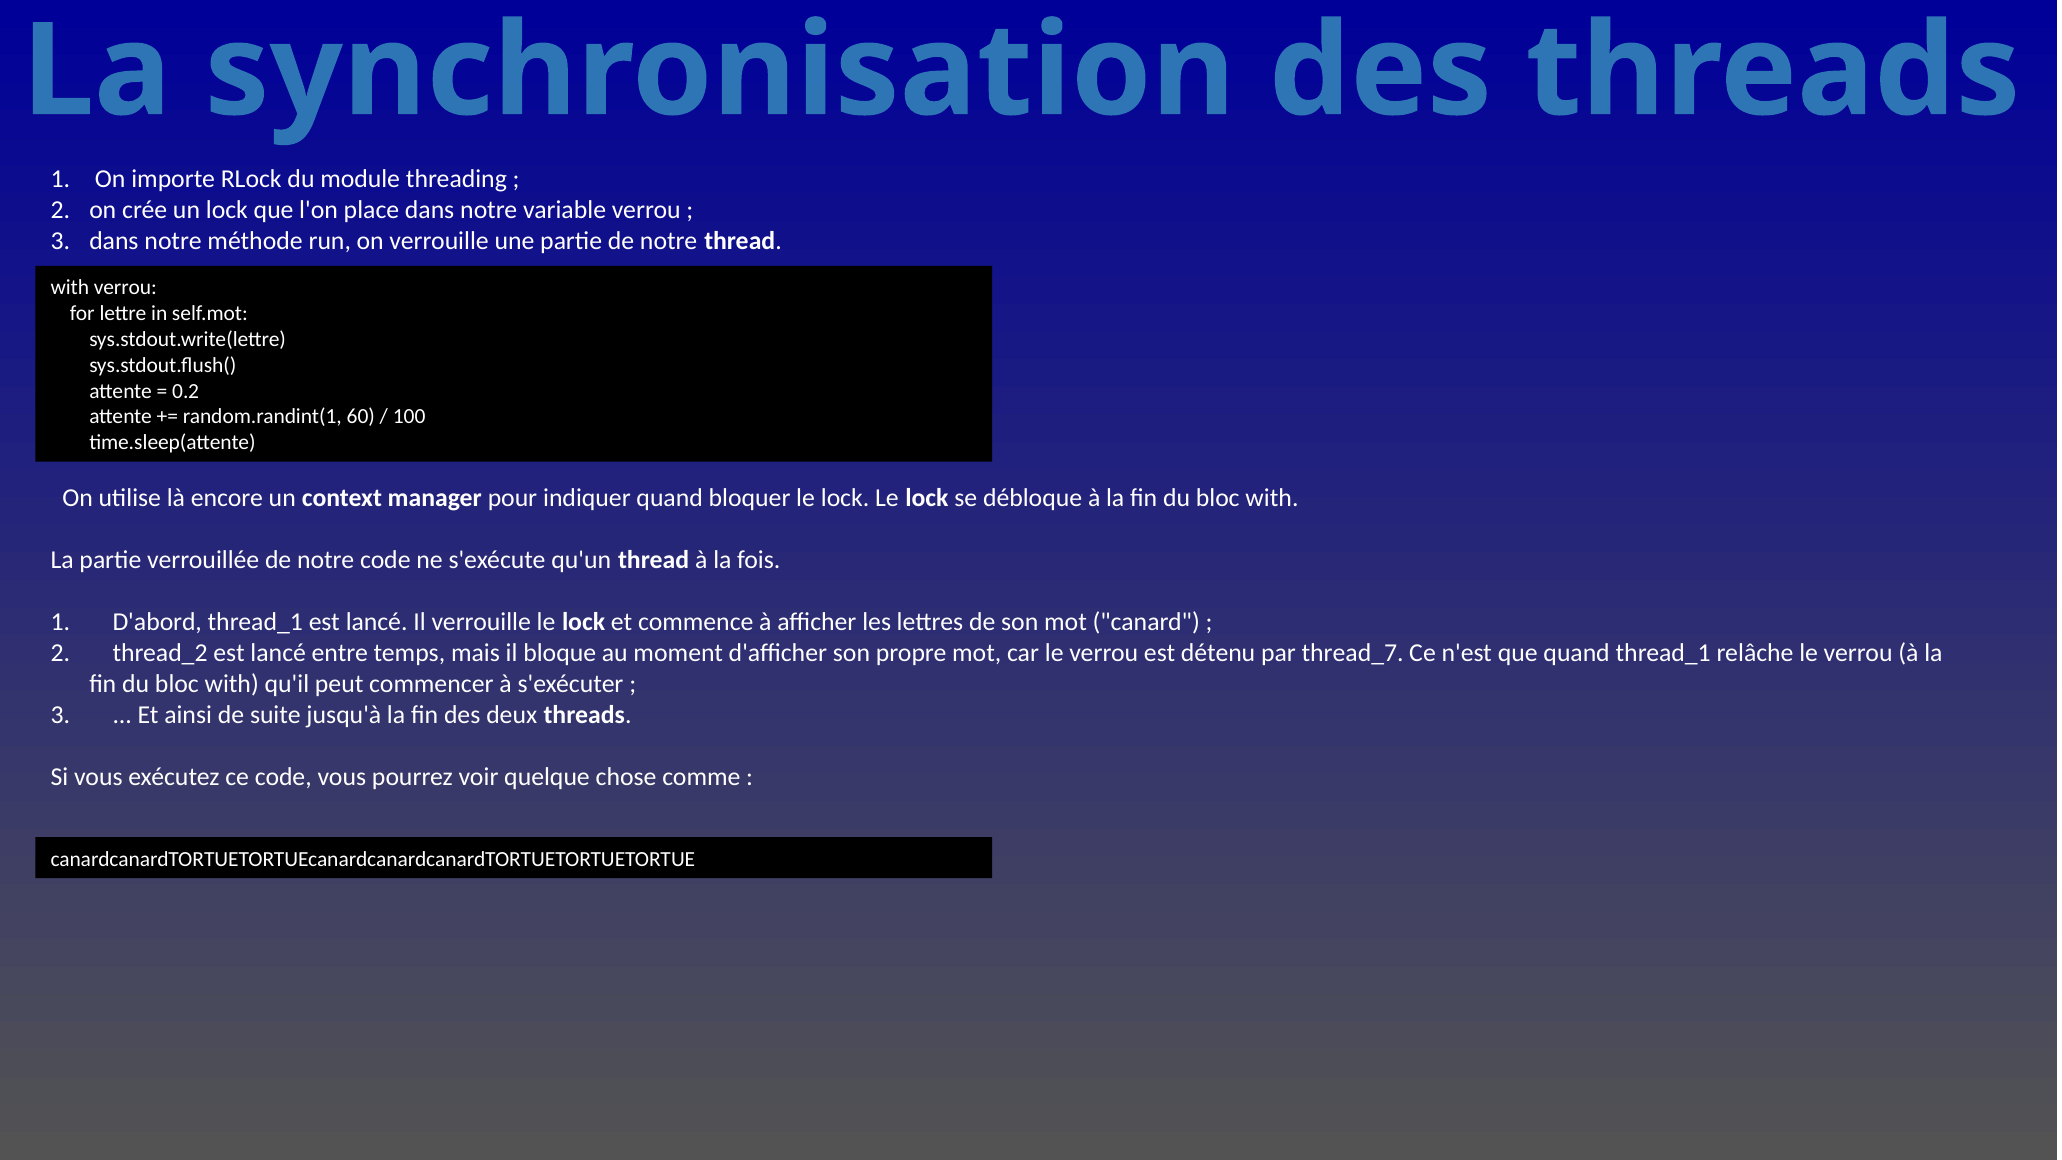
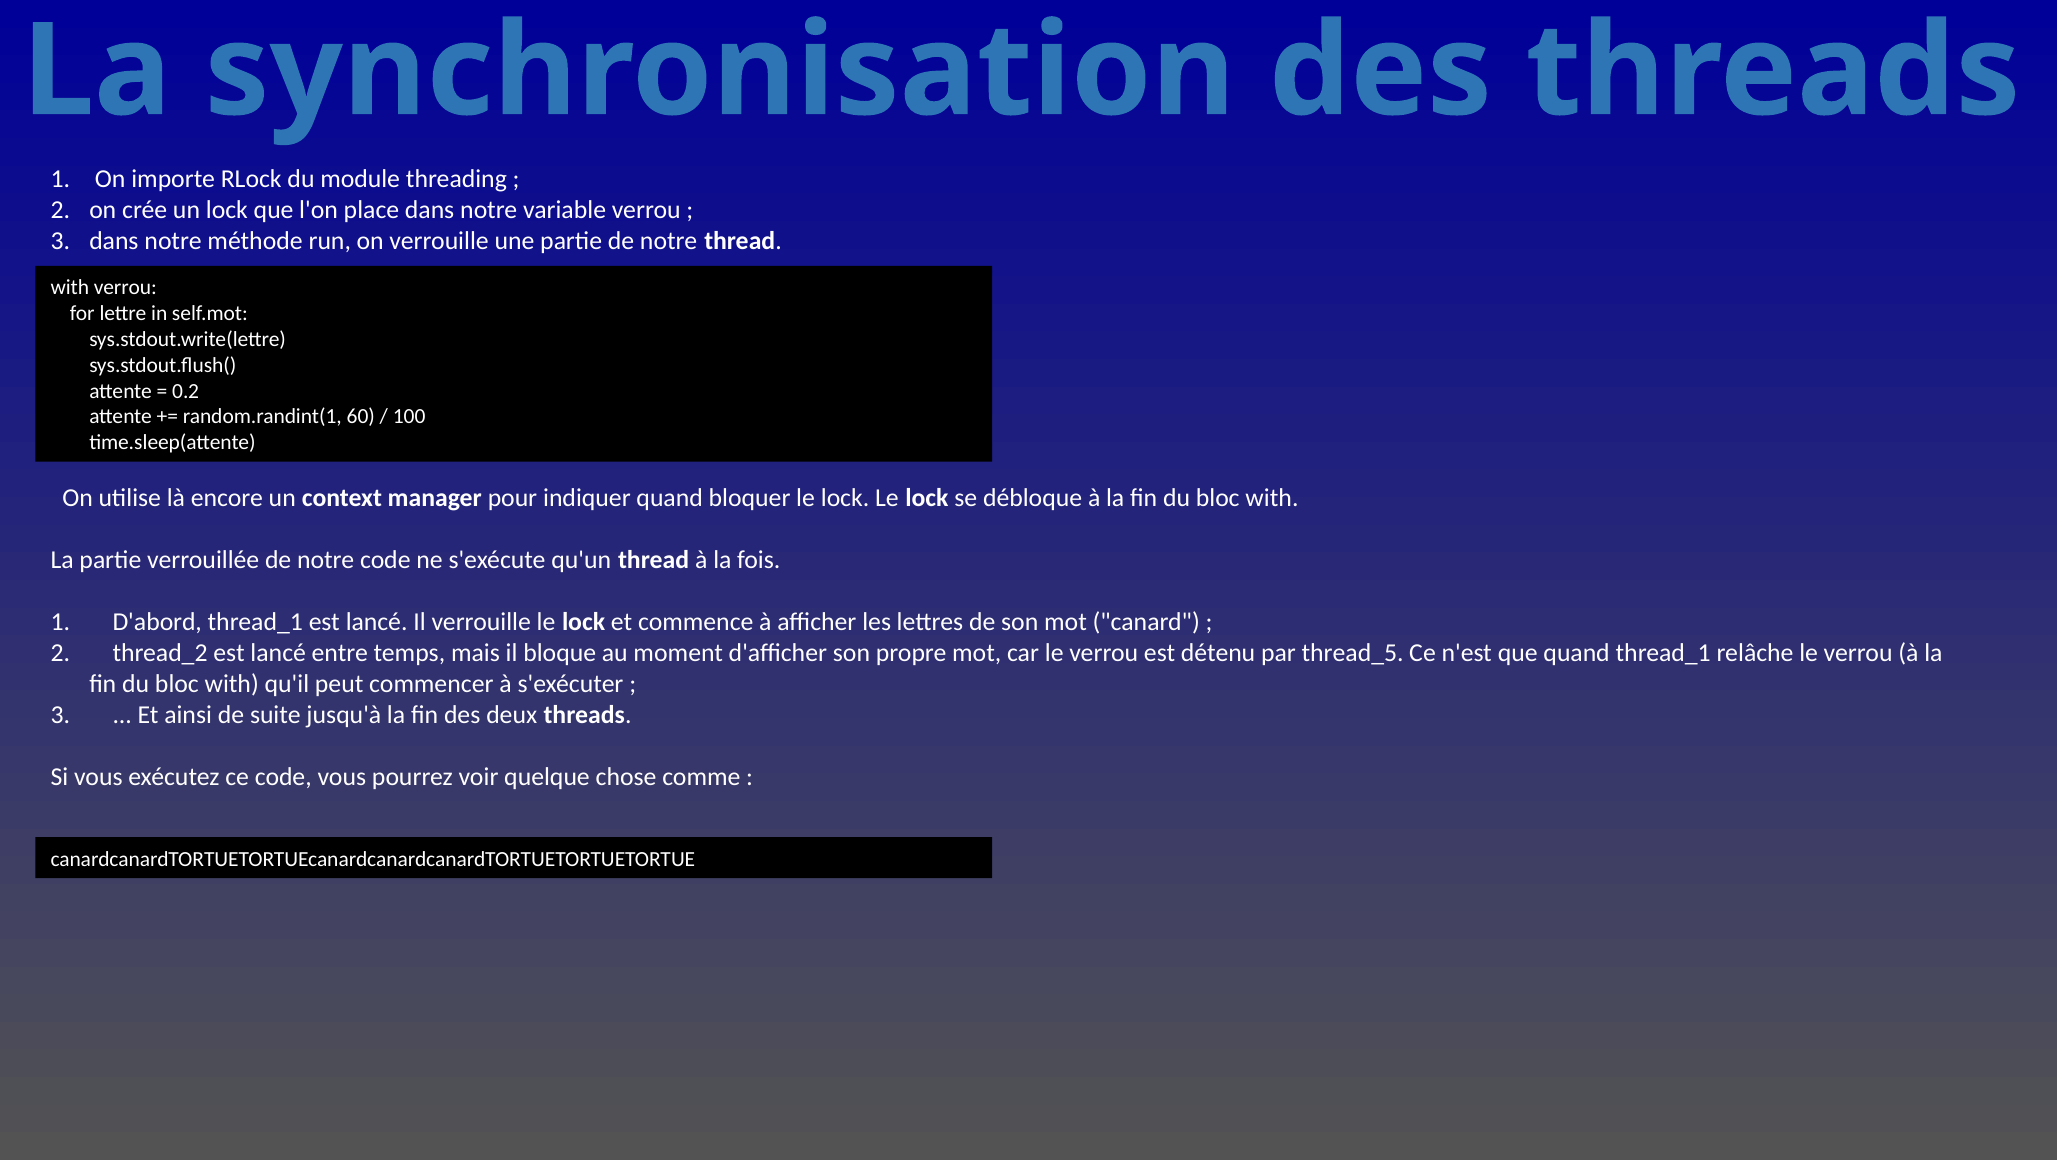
thread_7: thread_7 -> thread_5
